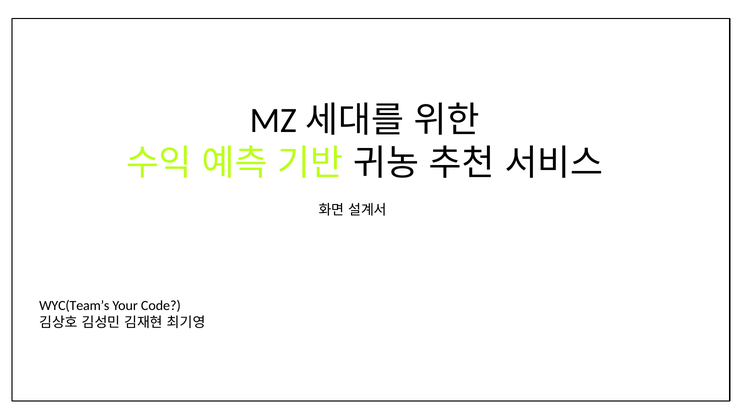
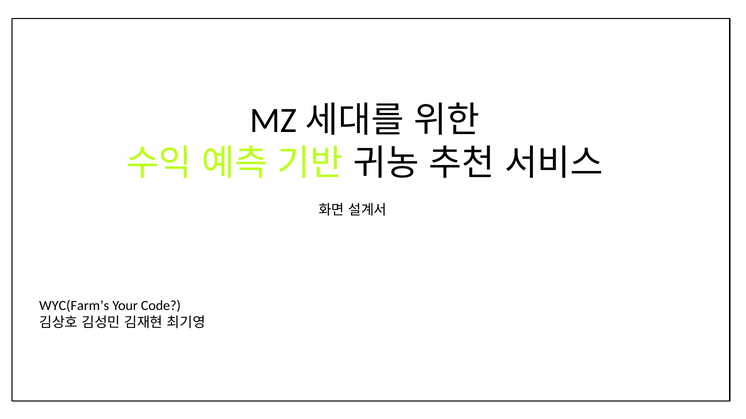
WYC(Team’s: WYC(Team’s -> WYC(Farm’s
